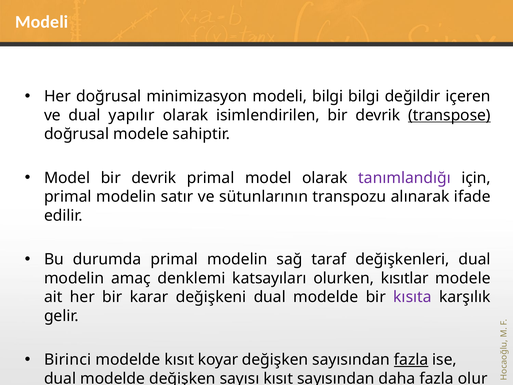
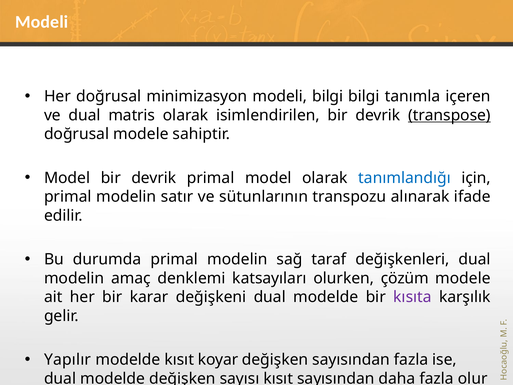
değildir: değildir -> tanımla
dual yapılır: yapılır -> matris
tanımlandığı colour: purple -> blue
kısıtlar: kısıtlar -> çözüm
Birinci: Birinci -> Yapılır
fazla at (411, 360) underline: present -> none
